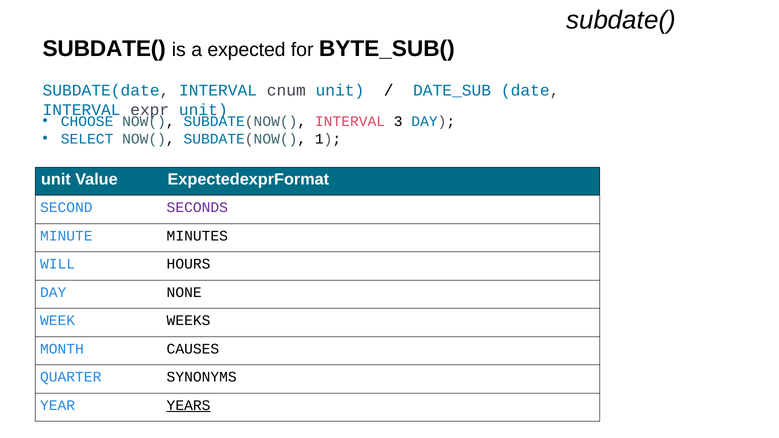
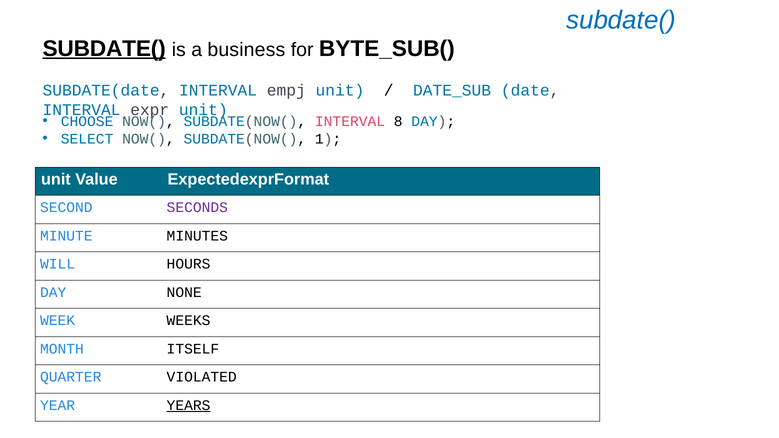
subdate( at (621, 20) colour: black -> blue
SUBDATE( at (104, 49) underline: none -> present
expected: expected -> business
cnum: cnum -> empj
3: 3 -> 8
CAUSES: CAUSES -> ITSELF
SYNONYMS: SYNONYMS -> VIOLATED
